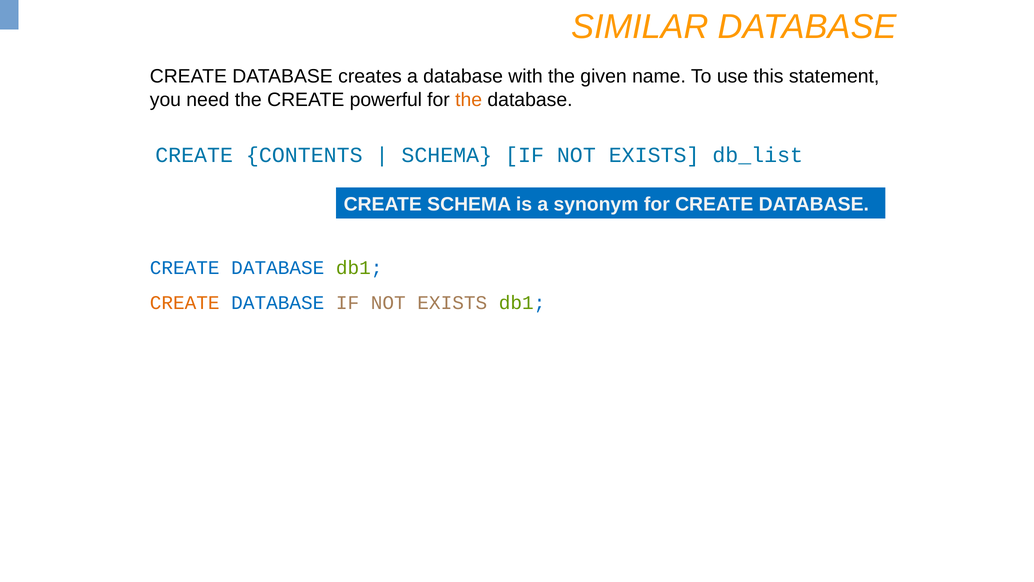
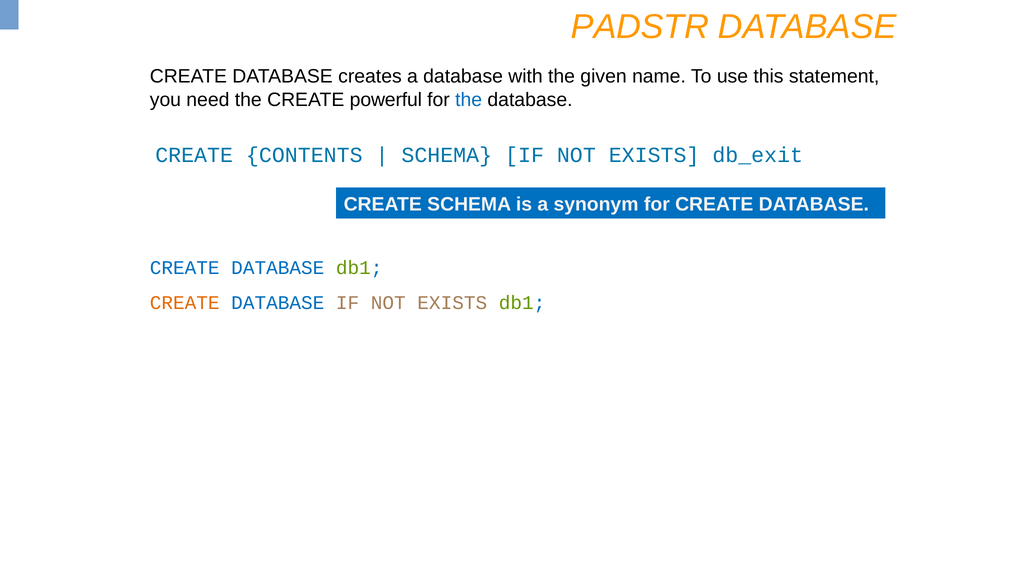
SIMILAR: SIMILAR -> PADSTR
the at (469, 100) colour: orange -> blue
db_list: db_list -> db_exit
